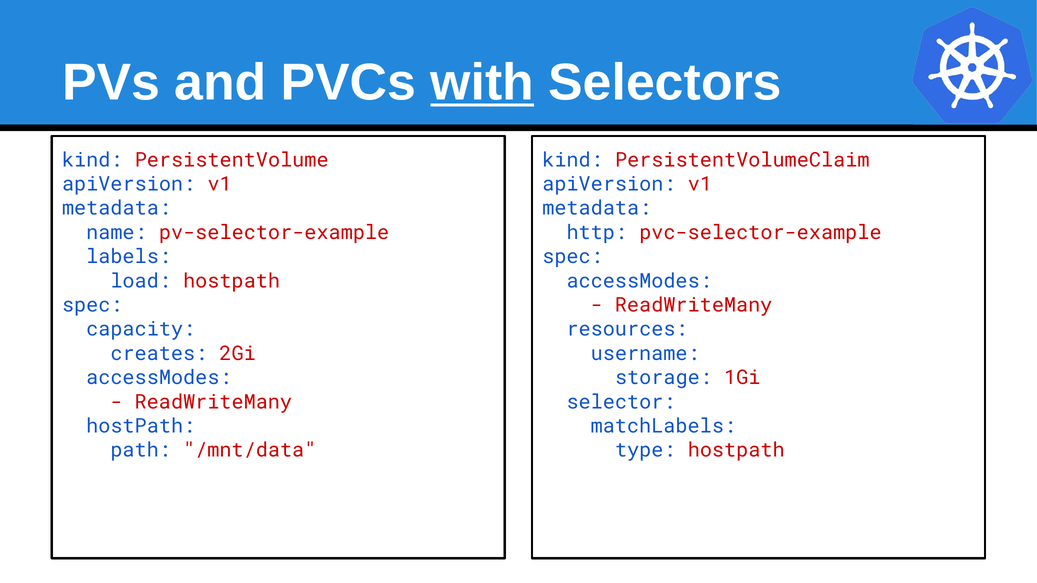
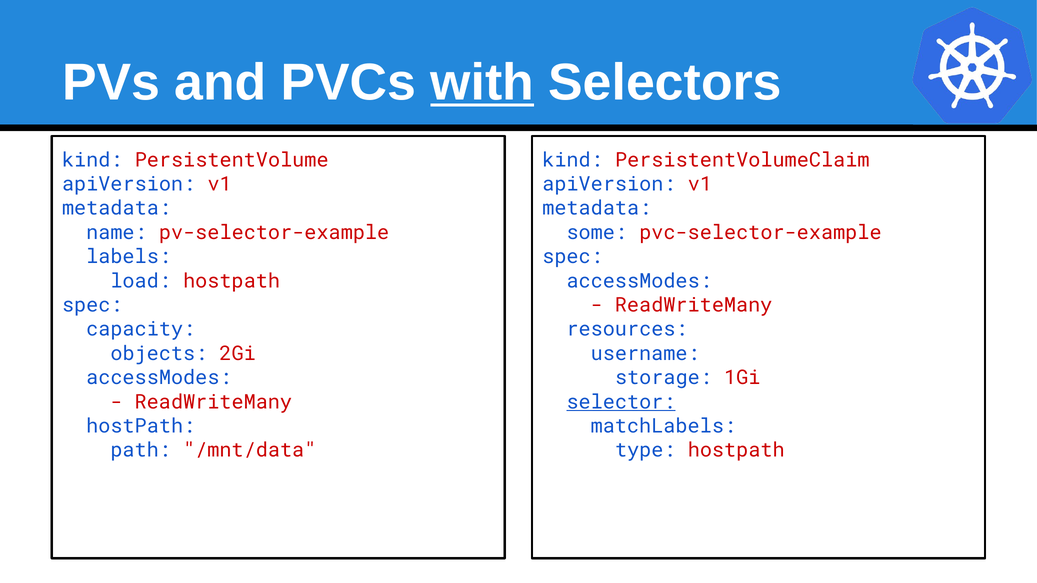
http: http -> some
creates: creates -> objects
selector underline: none -> present
